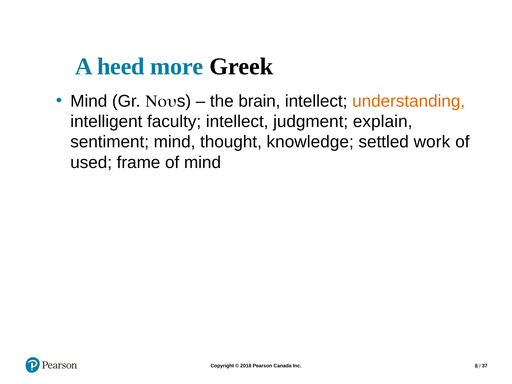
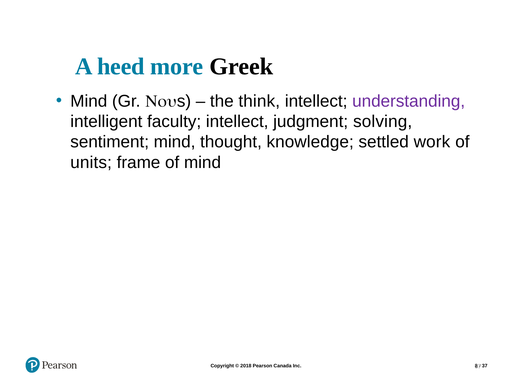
brain: brain -> think
understanding colour: orange -> purple
explain: explain -> solving
used: used -> units
